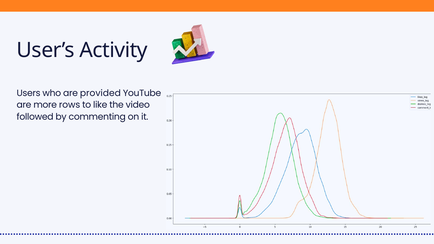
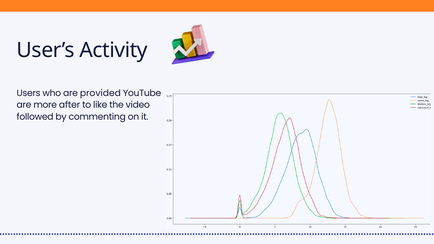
rows: rows -> after
